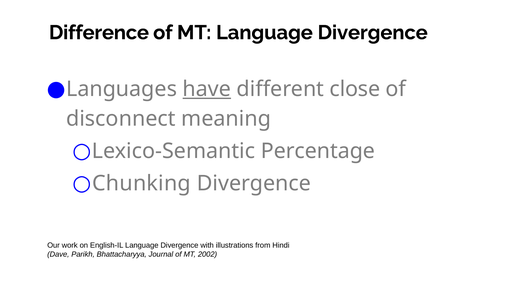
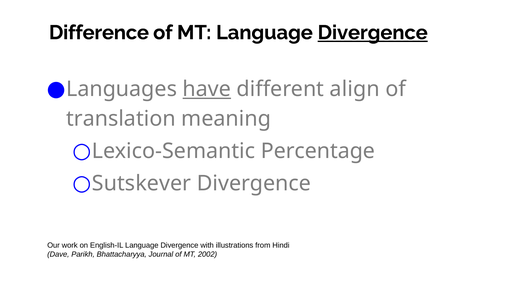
Divergence at (373, 33) underline: none -> present
close: close -> align
disconnect: disconnect -> translation
Chunking: Chunking -> Sutskever
